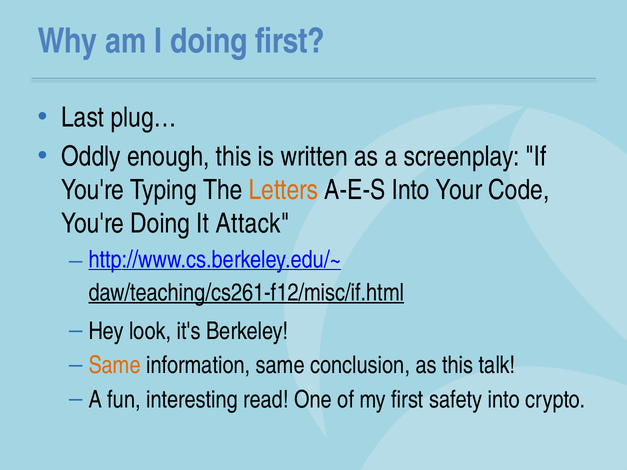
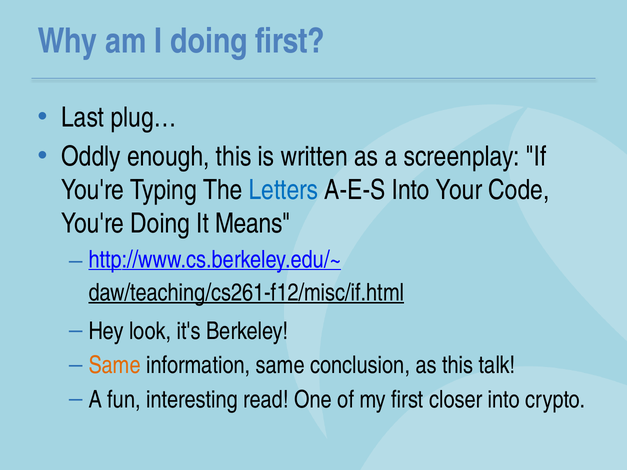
Letters colour: orange -> blue
Attack: Attack -> Means
safety: safety -> closer
